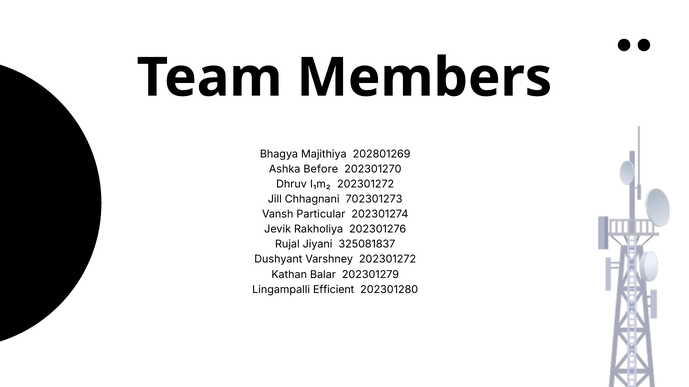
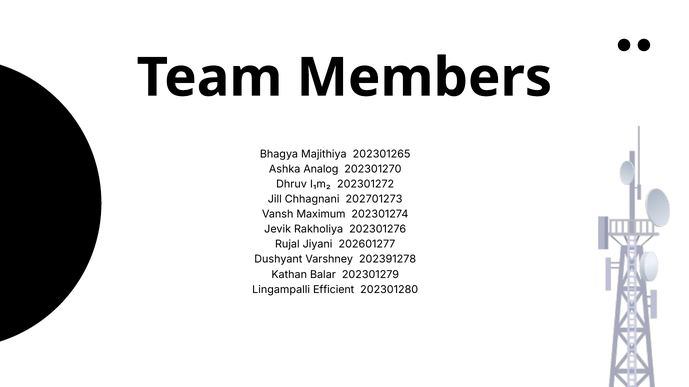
202801269: 202801269 -> 202301265
Before: Before -> Analog
702301273: 702301273 -> 202701273
Particular: Particular -> Maximum
325081837: 325081837 -> 202601277
Varshney 202301272: 202301272 -> 202391278
